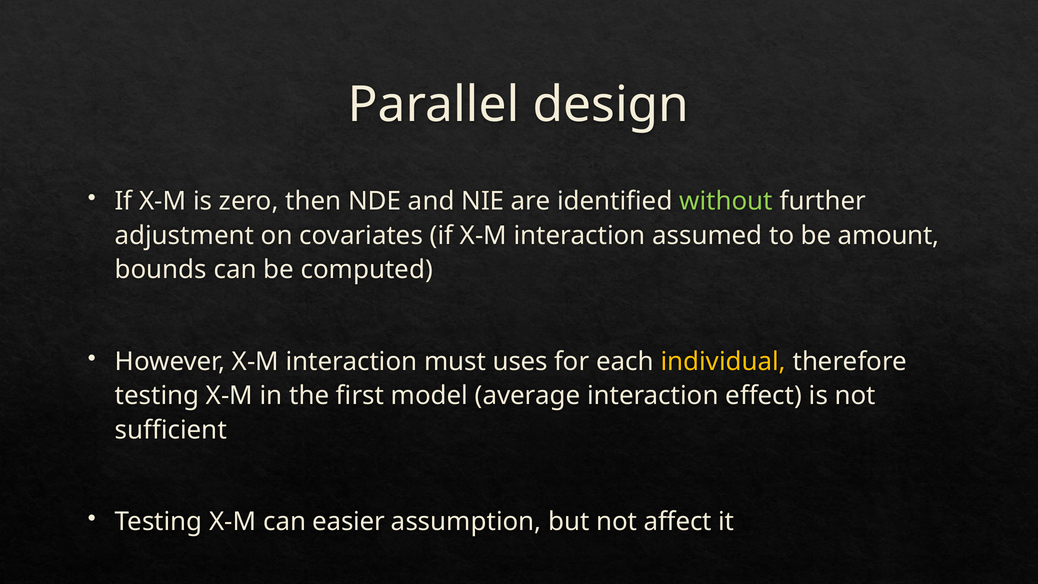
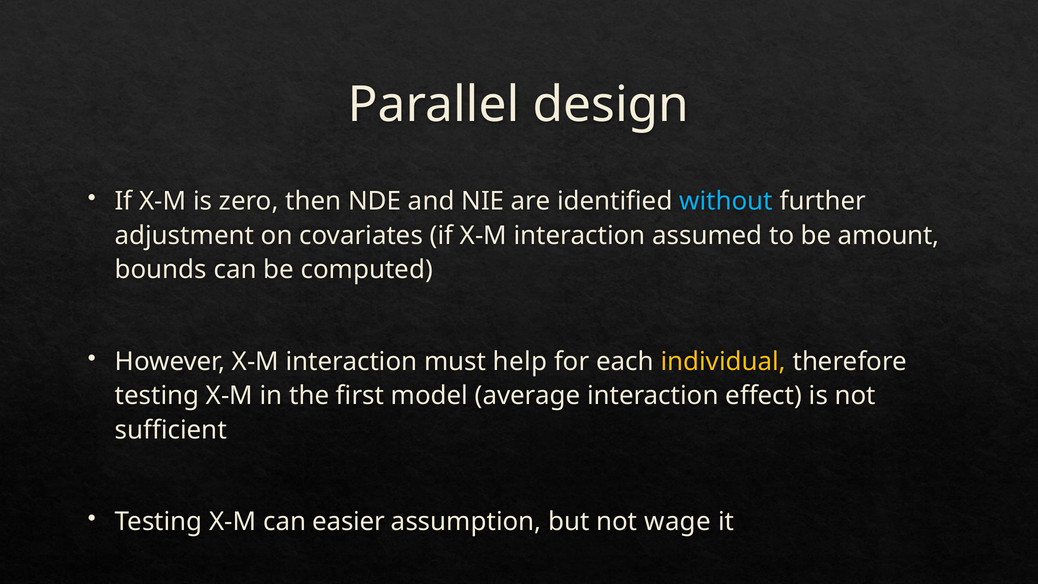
without colour: light green -> light blue
uses: uses -> help
affect: affect -> wage
